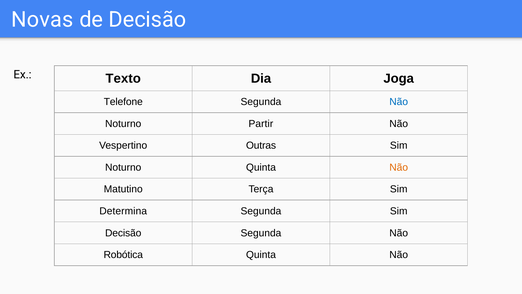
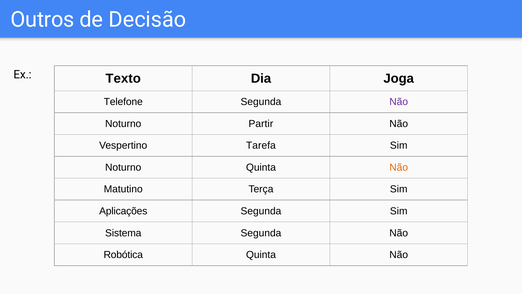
Novas: Novas -> Outros
Não at (399, 102) colour: blue -> purple
Outras: Outras -> Tarefa
Determina: Determina -> Aplicações
Decisão at (123, 233): Decisão -> Sistema
